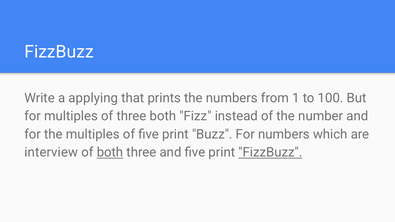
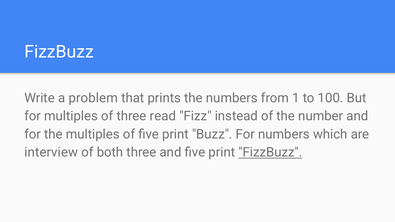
applying: applying -> problem
three both: both -> read
both at (110, 153) underline: present -> none
